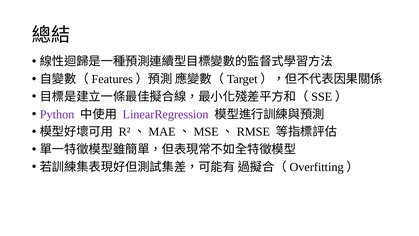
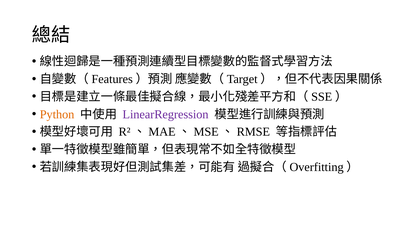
Python colour: purple -> orange
